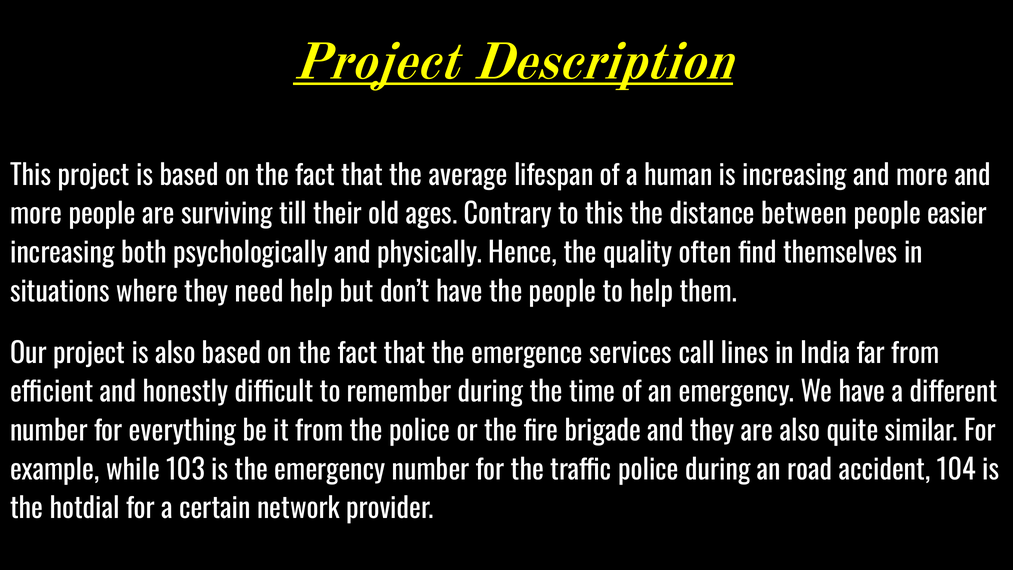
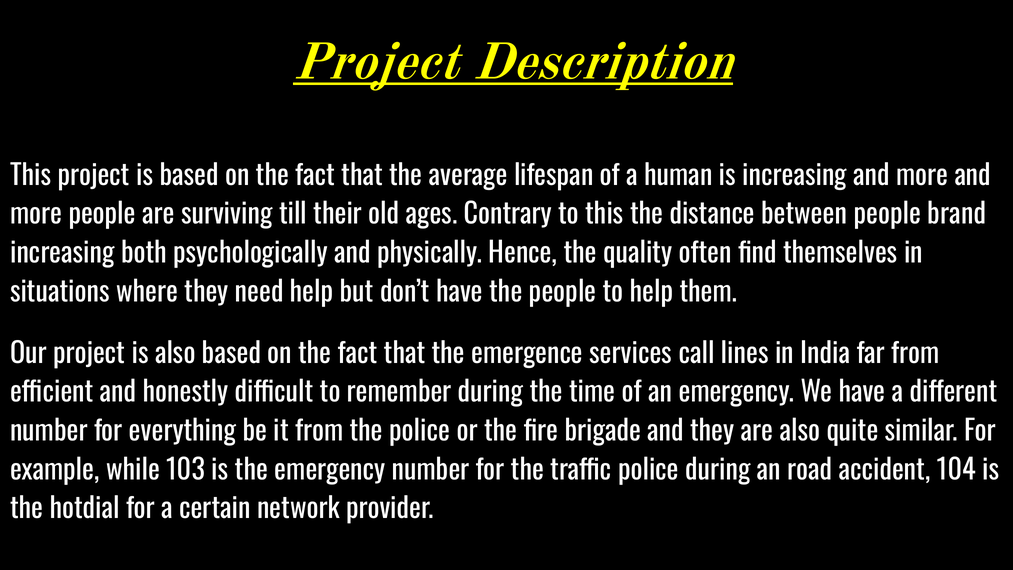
easier: easier -> brand
